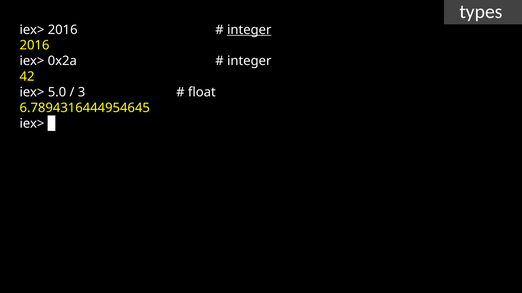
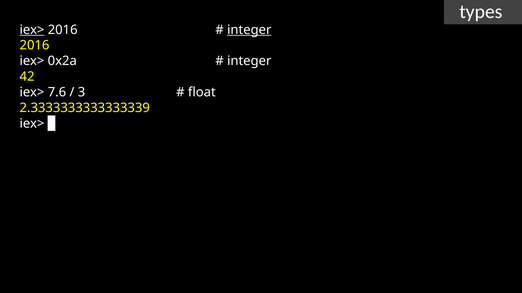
iex> at (32, 30) underline: none -> present
5.0: 5.0 -> 7.6
6.7894316444954645: 6.7894316444954645 -> 2.3333333333333339
